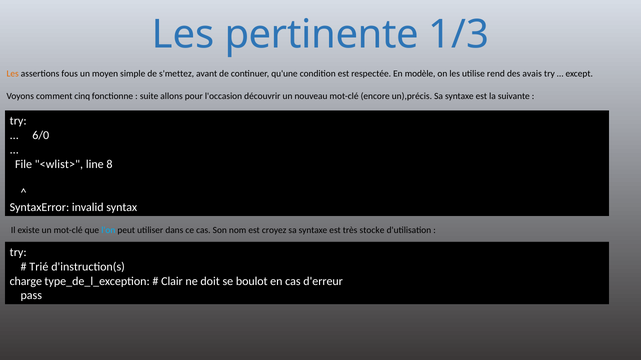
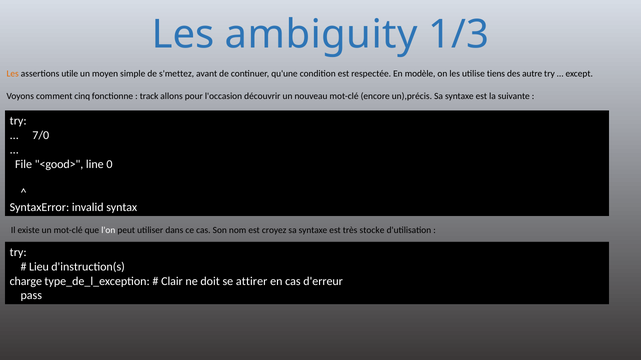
pertinente: pertinente -> ambiguity
fous: fous -> utile
rend: rend -> tiens
avais: avais -> autre
suite: suite -> track
6/0: 6/0 -> 7/0
<wlist>: <wlist> -> <good>
8: 8 -> 0
l'on colour: light blue -> white
Trié: Trié -> Lieu
boulot: boulot -> attirer
